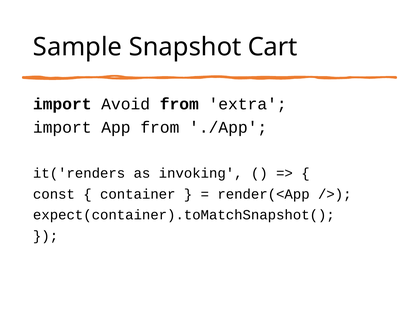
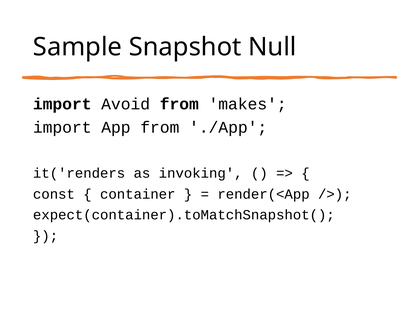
Cart: Cart -> Null
extra: extra -> makes
